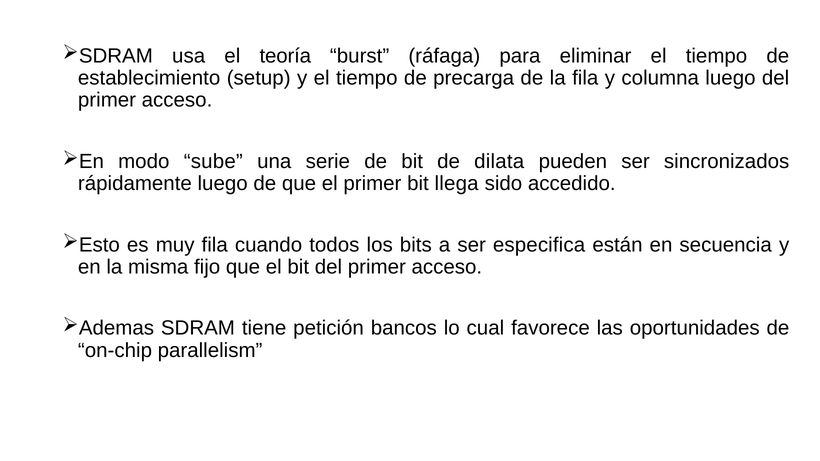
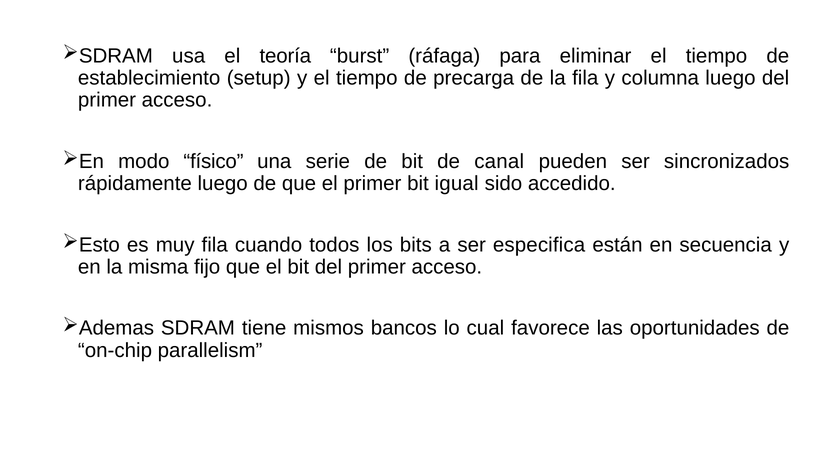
sube: sube -> físico
dilata: dilata -> canal
llega: llega -> igual
petición: petición -> mismos
